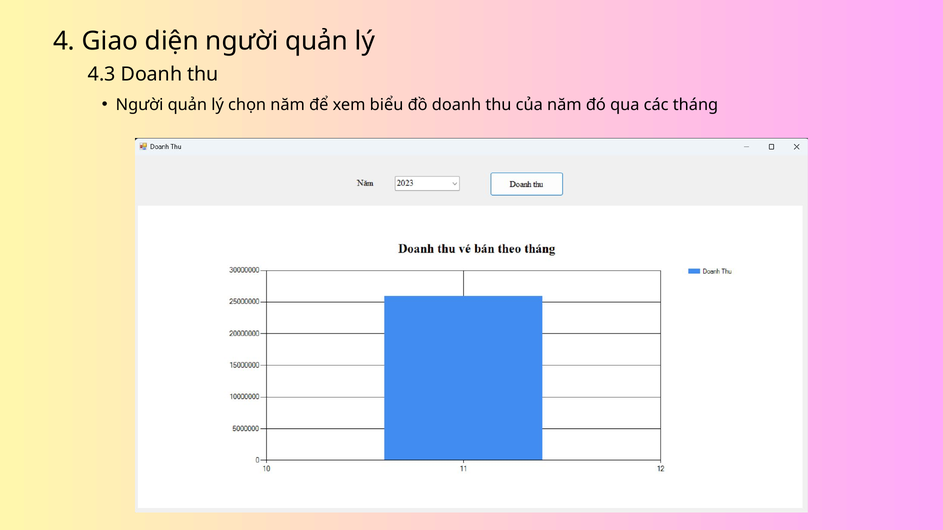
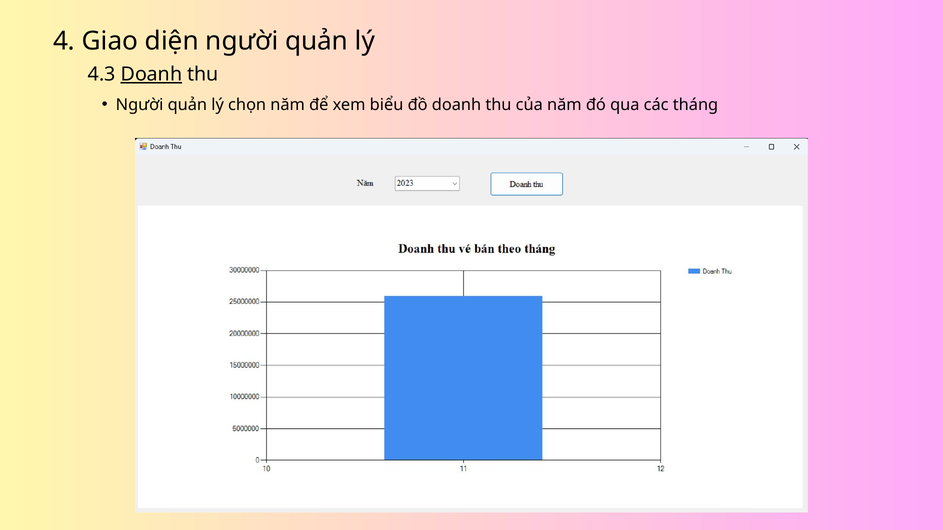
Doanh at (151, 74) underline: none -> present
